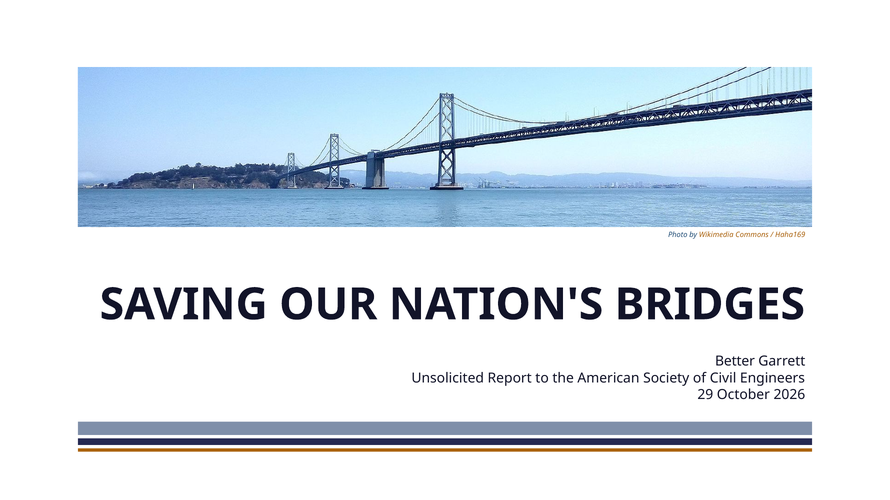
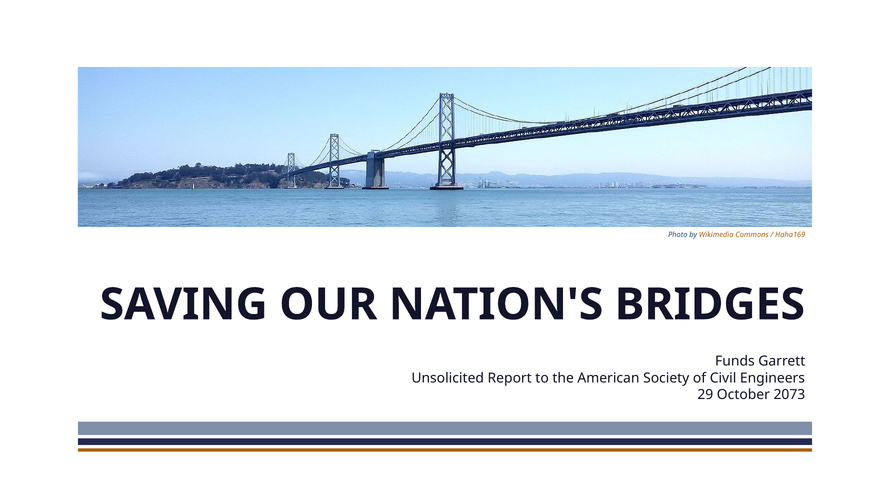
Better: Better -> Funds
2026: 2026 -> 2073
